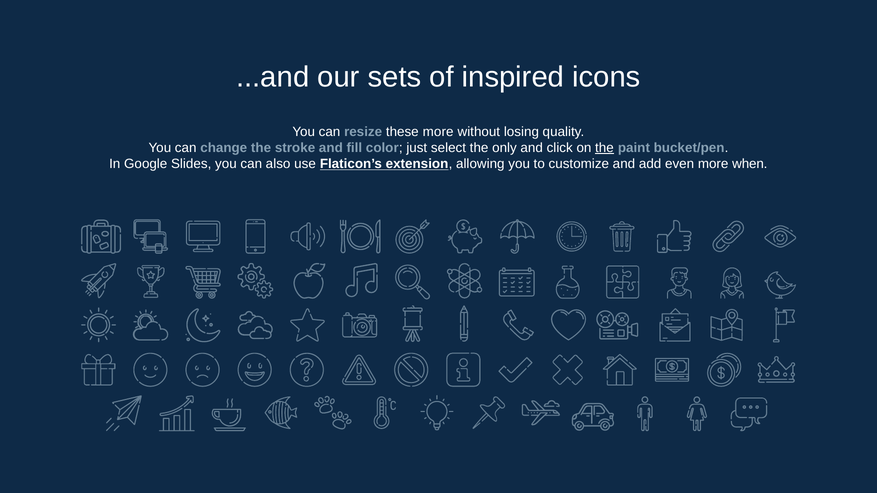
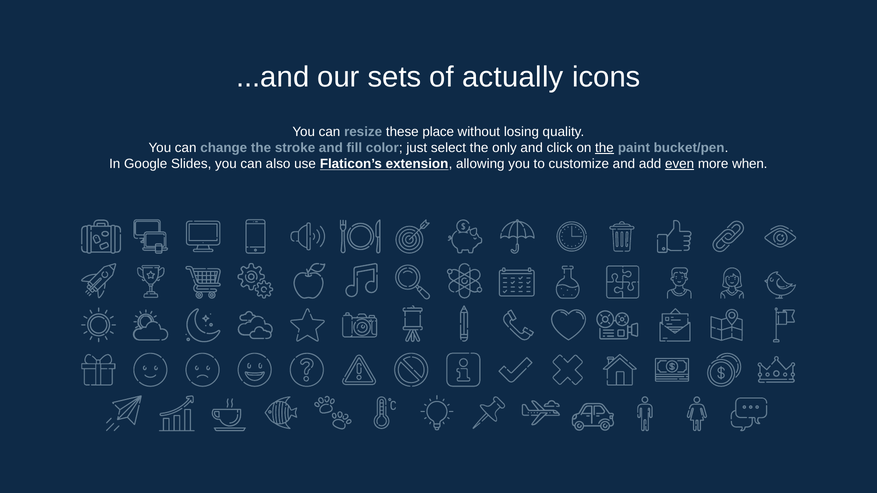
inspired: inspired -> actually
these more: more -> place
even underline: none -> present
